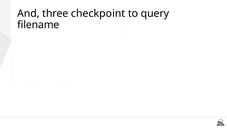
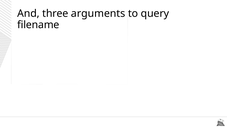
checkpoint: checkpoint -> arguments
